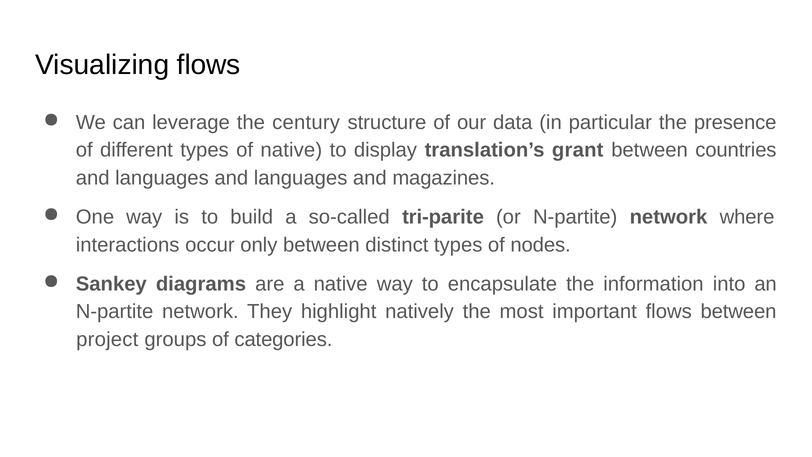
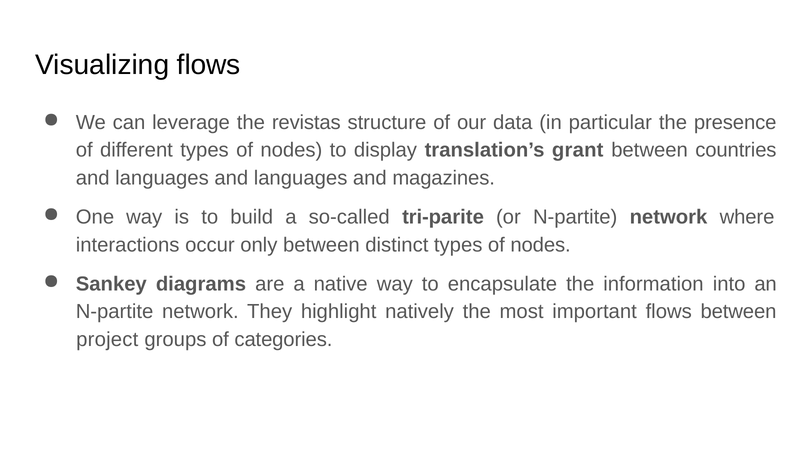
century: century -> revistas
different types of native: native -> nodes
